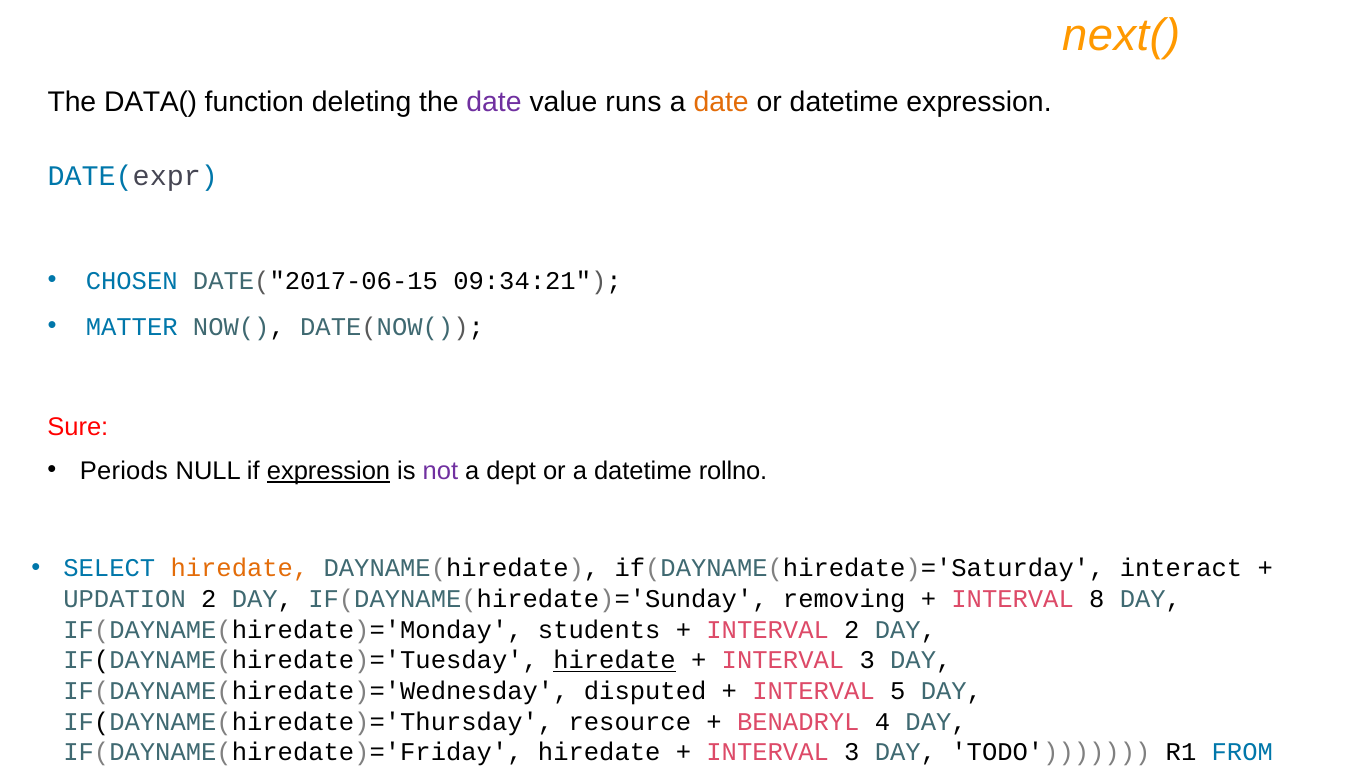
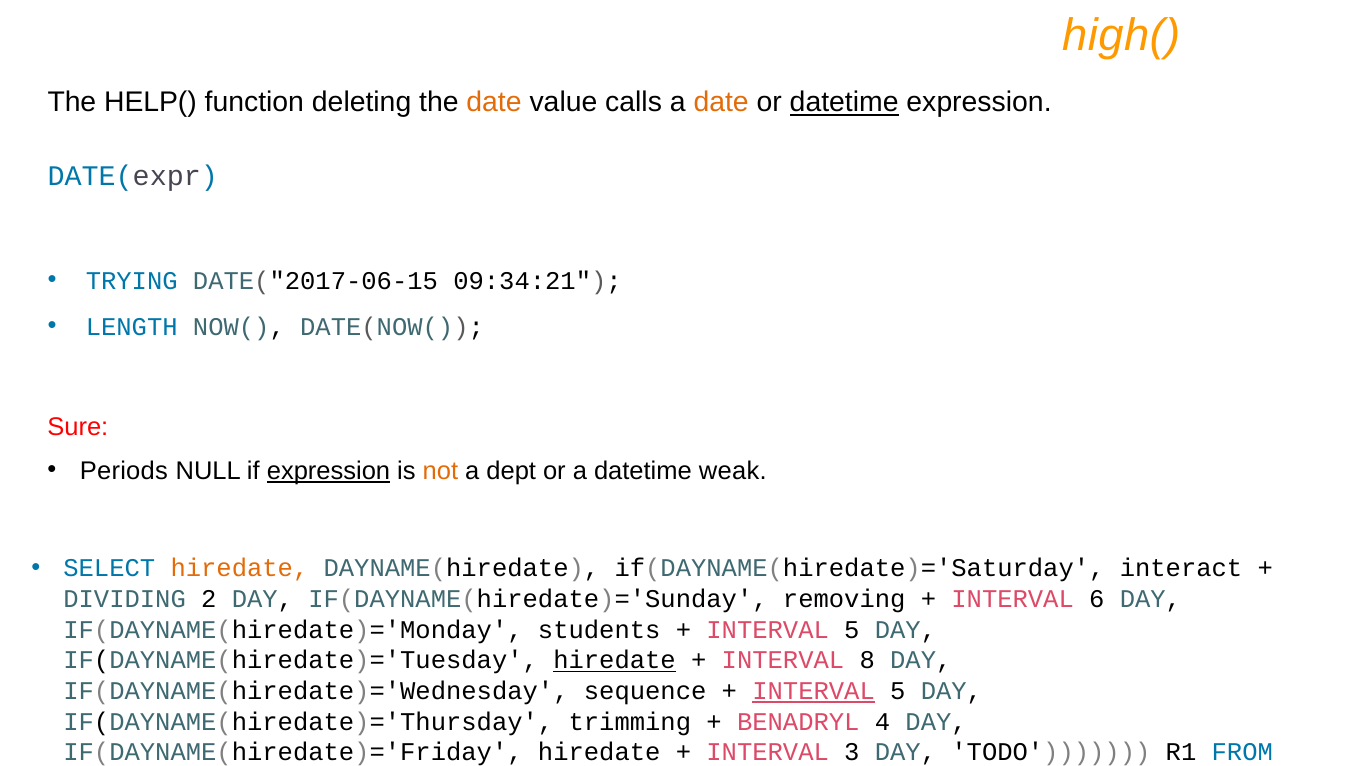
next(: next( -> high(
DATA(: DATA( -> HELP(
date at (494, 103) colour: purple -> orange
runs: runs -> calls
datetime at (844, 103) underline: none -> present
CHOSEN: CHOSEN -> TRYING
MATTER: MATTER -> LENGTH
not colour: purple -> orange
rollno: rollno -> weak
UPDATION: UPDATION -> DIVIDING
8: 8 -> 6
2 at (852, 629): 2 -> 5
3 at (867, 660): 3 -> 8
disputed: disputed -> sequence
INTERVAL at (814, 691) underline: none -> present
resource: resource -> trimming
